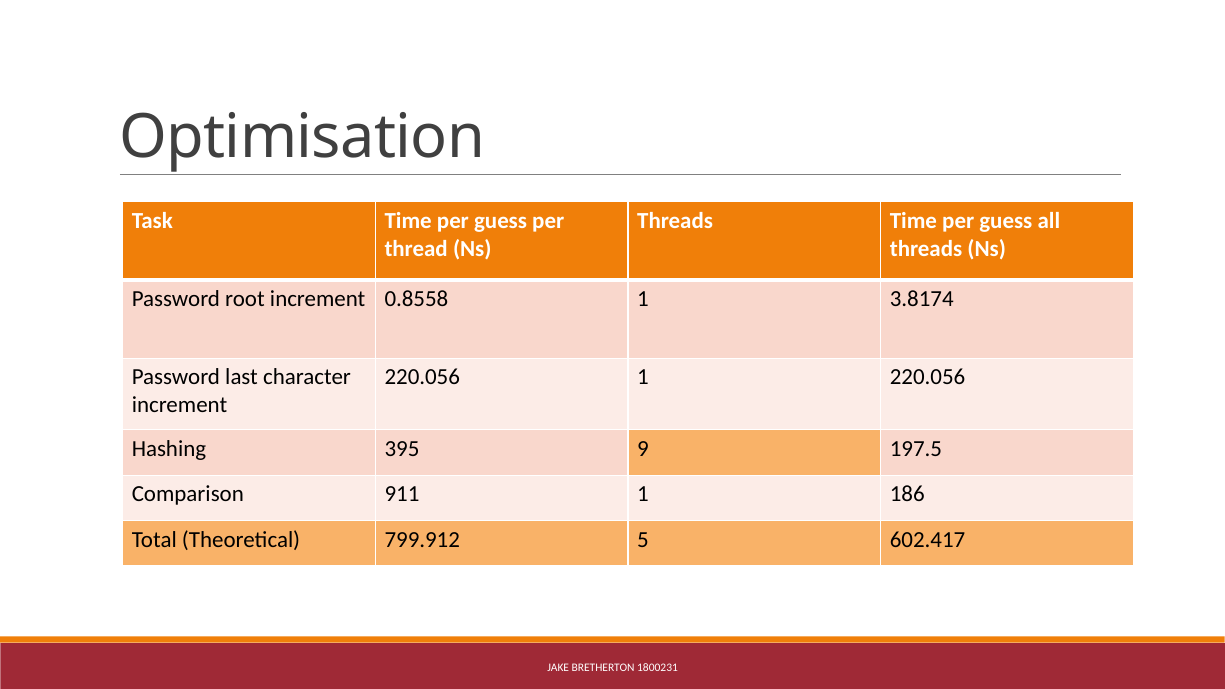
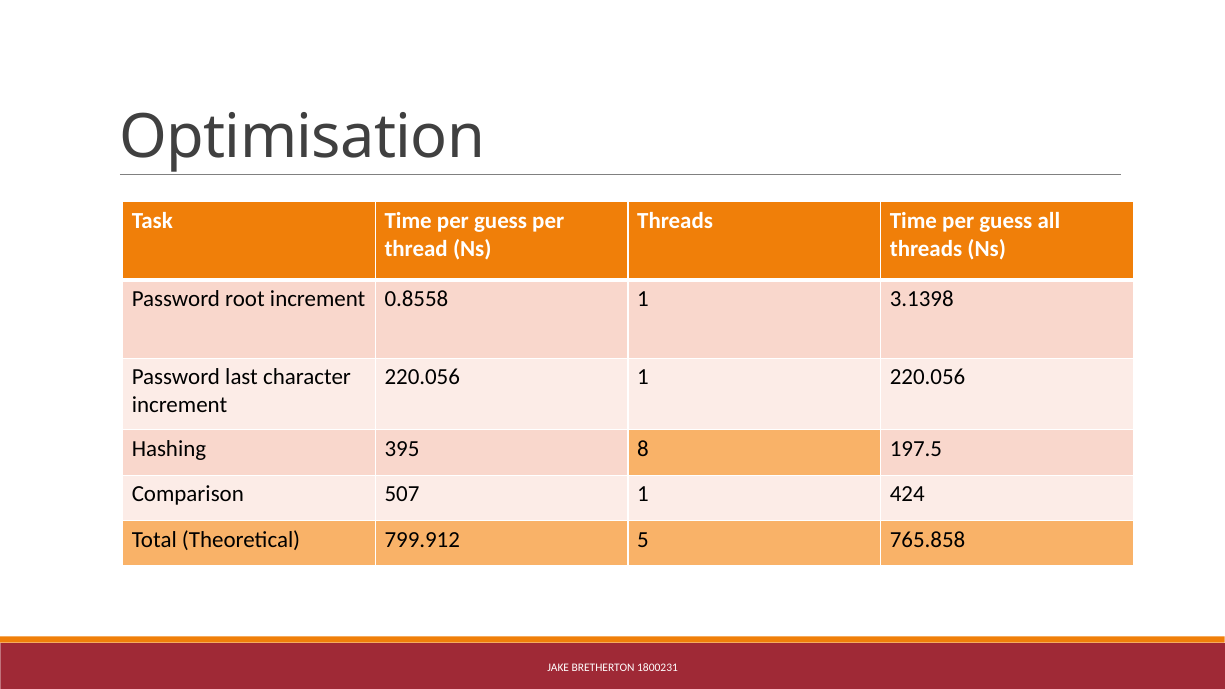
3.8174: 3.8174 -> 3.1398
9: 9 -> 8
911: 911 -> 507
186: 186 -> 424
602.417: 602.417 -> 765.858
